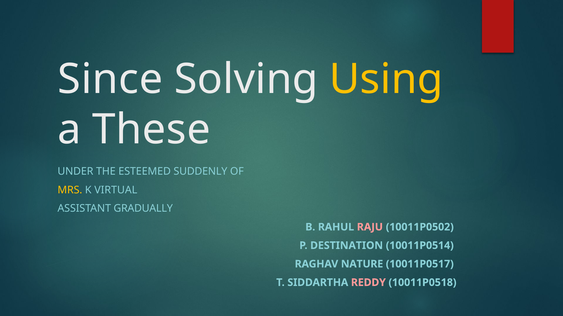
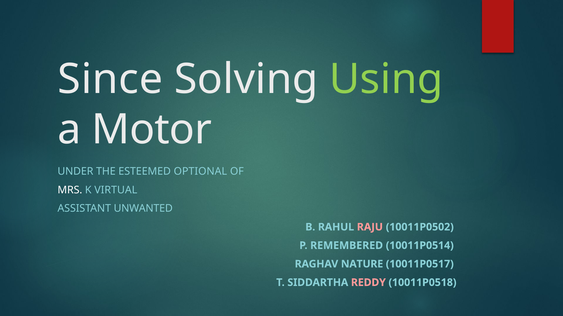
Using colour: yellow -> light green
These: These -> Motor
SUDDENLY: SUDDENLY -> OPTIONAL
MRS colour: yellow -> white
GRADUALLY: GRADUALLY -> UNWANTED
DESTINATION: DESTINATION -> REMEMBERED
